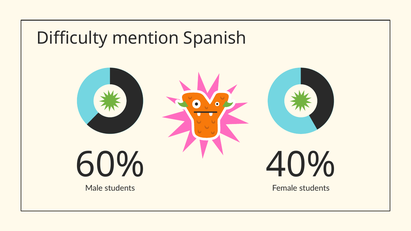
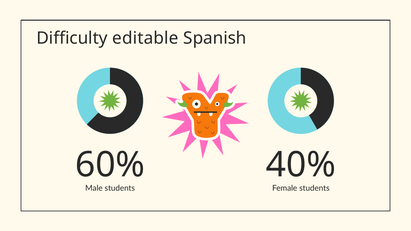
mention: mention -> editable
